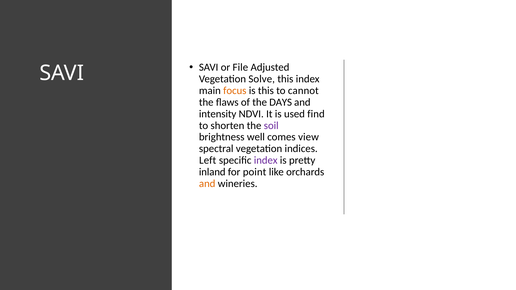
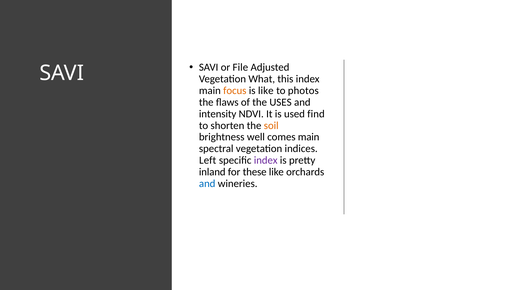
Solve: Solve -> What
is this: this -> like
cannot: cannot -> photos
DAYS: DAYS -> USES
soil colour: purple -> orange
comes view: view -> main
point: point -> these
and at (207, 184) colour: orange -> blue
